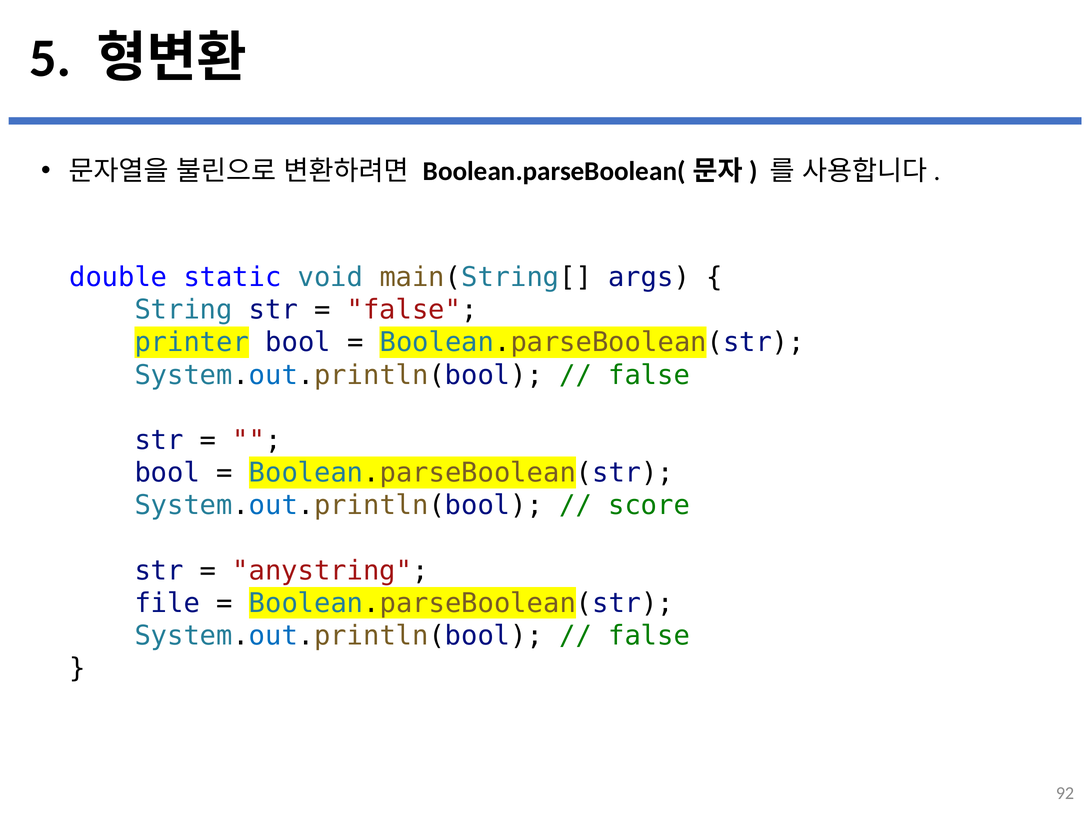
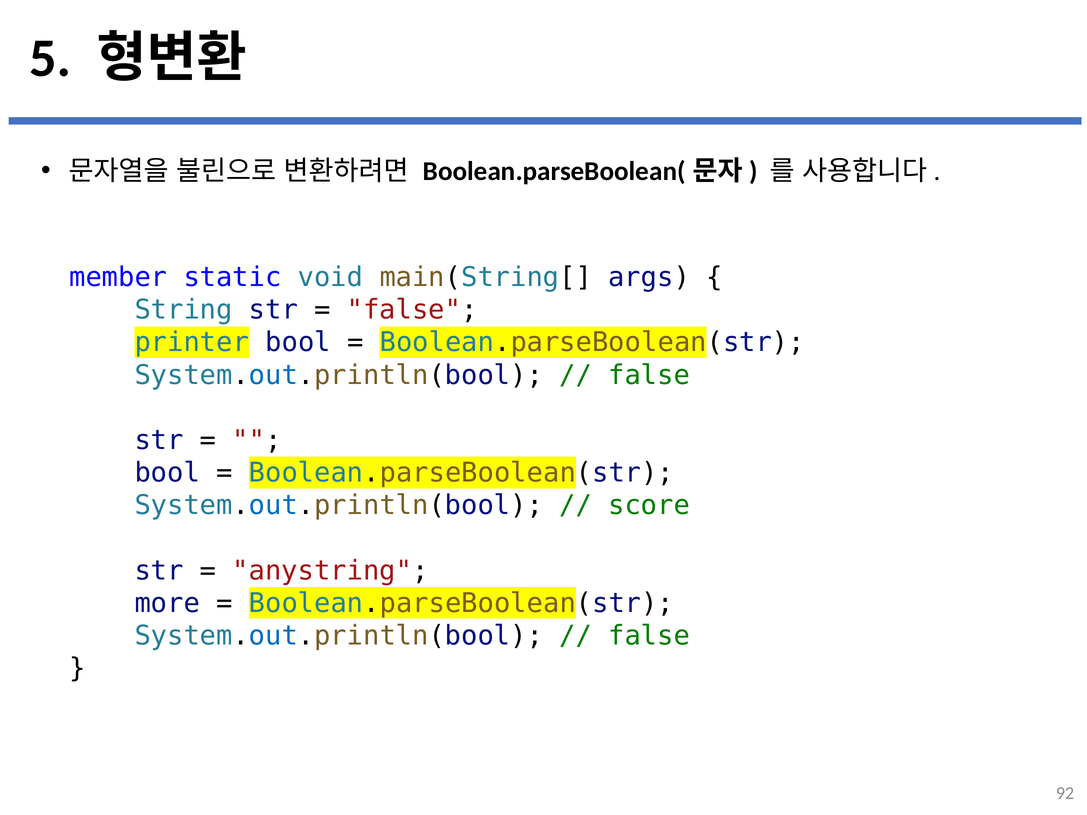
double: double -> member
file: file -> more
